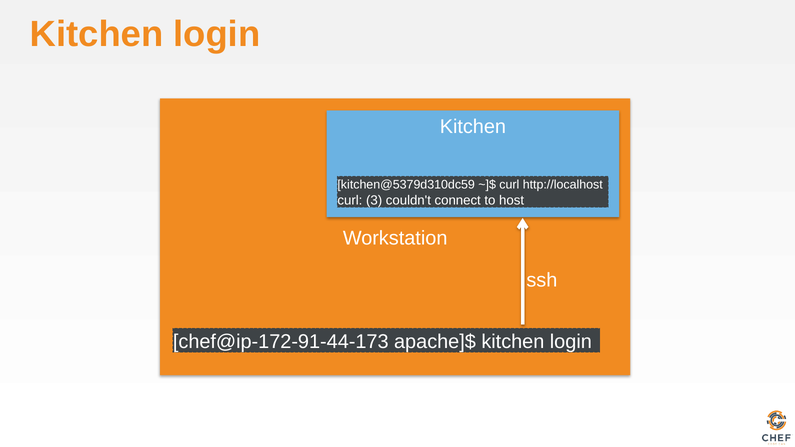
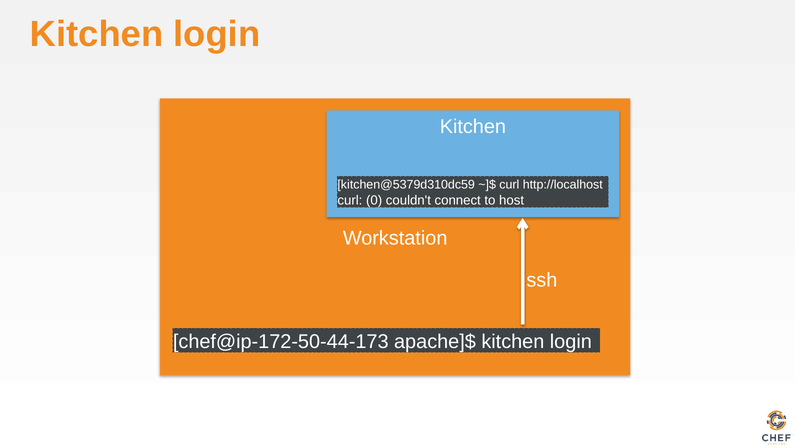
3: 3 -> 0
chef@ip-172-91-44-173: chef@ip-172-91-44-173 -> chef@ip-172-50-44-173
